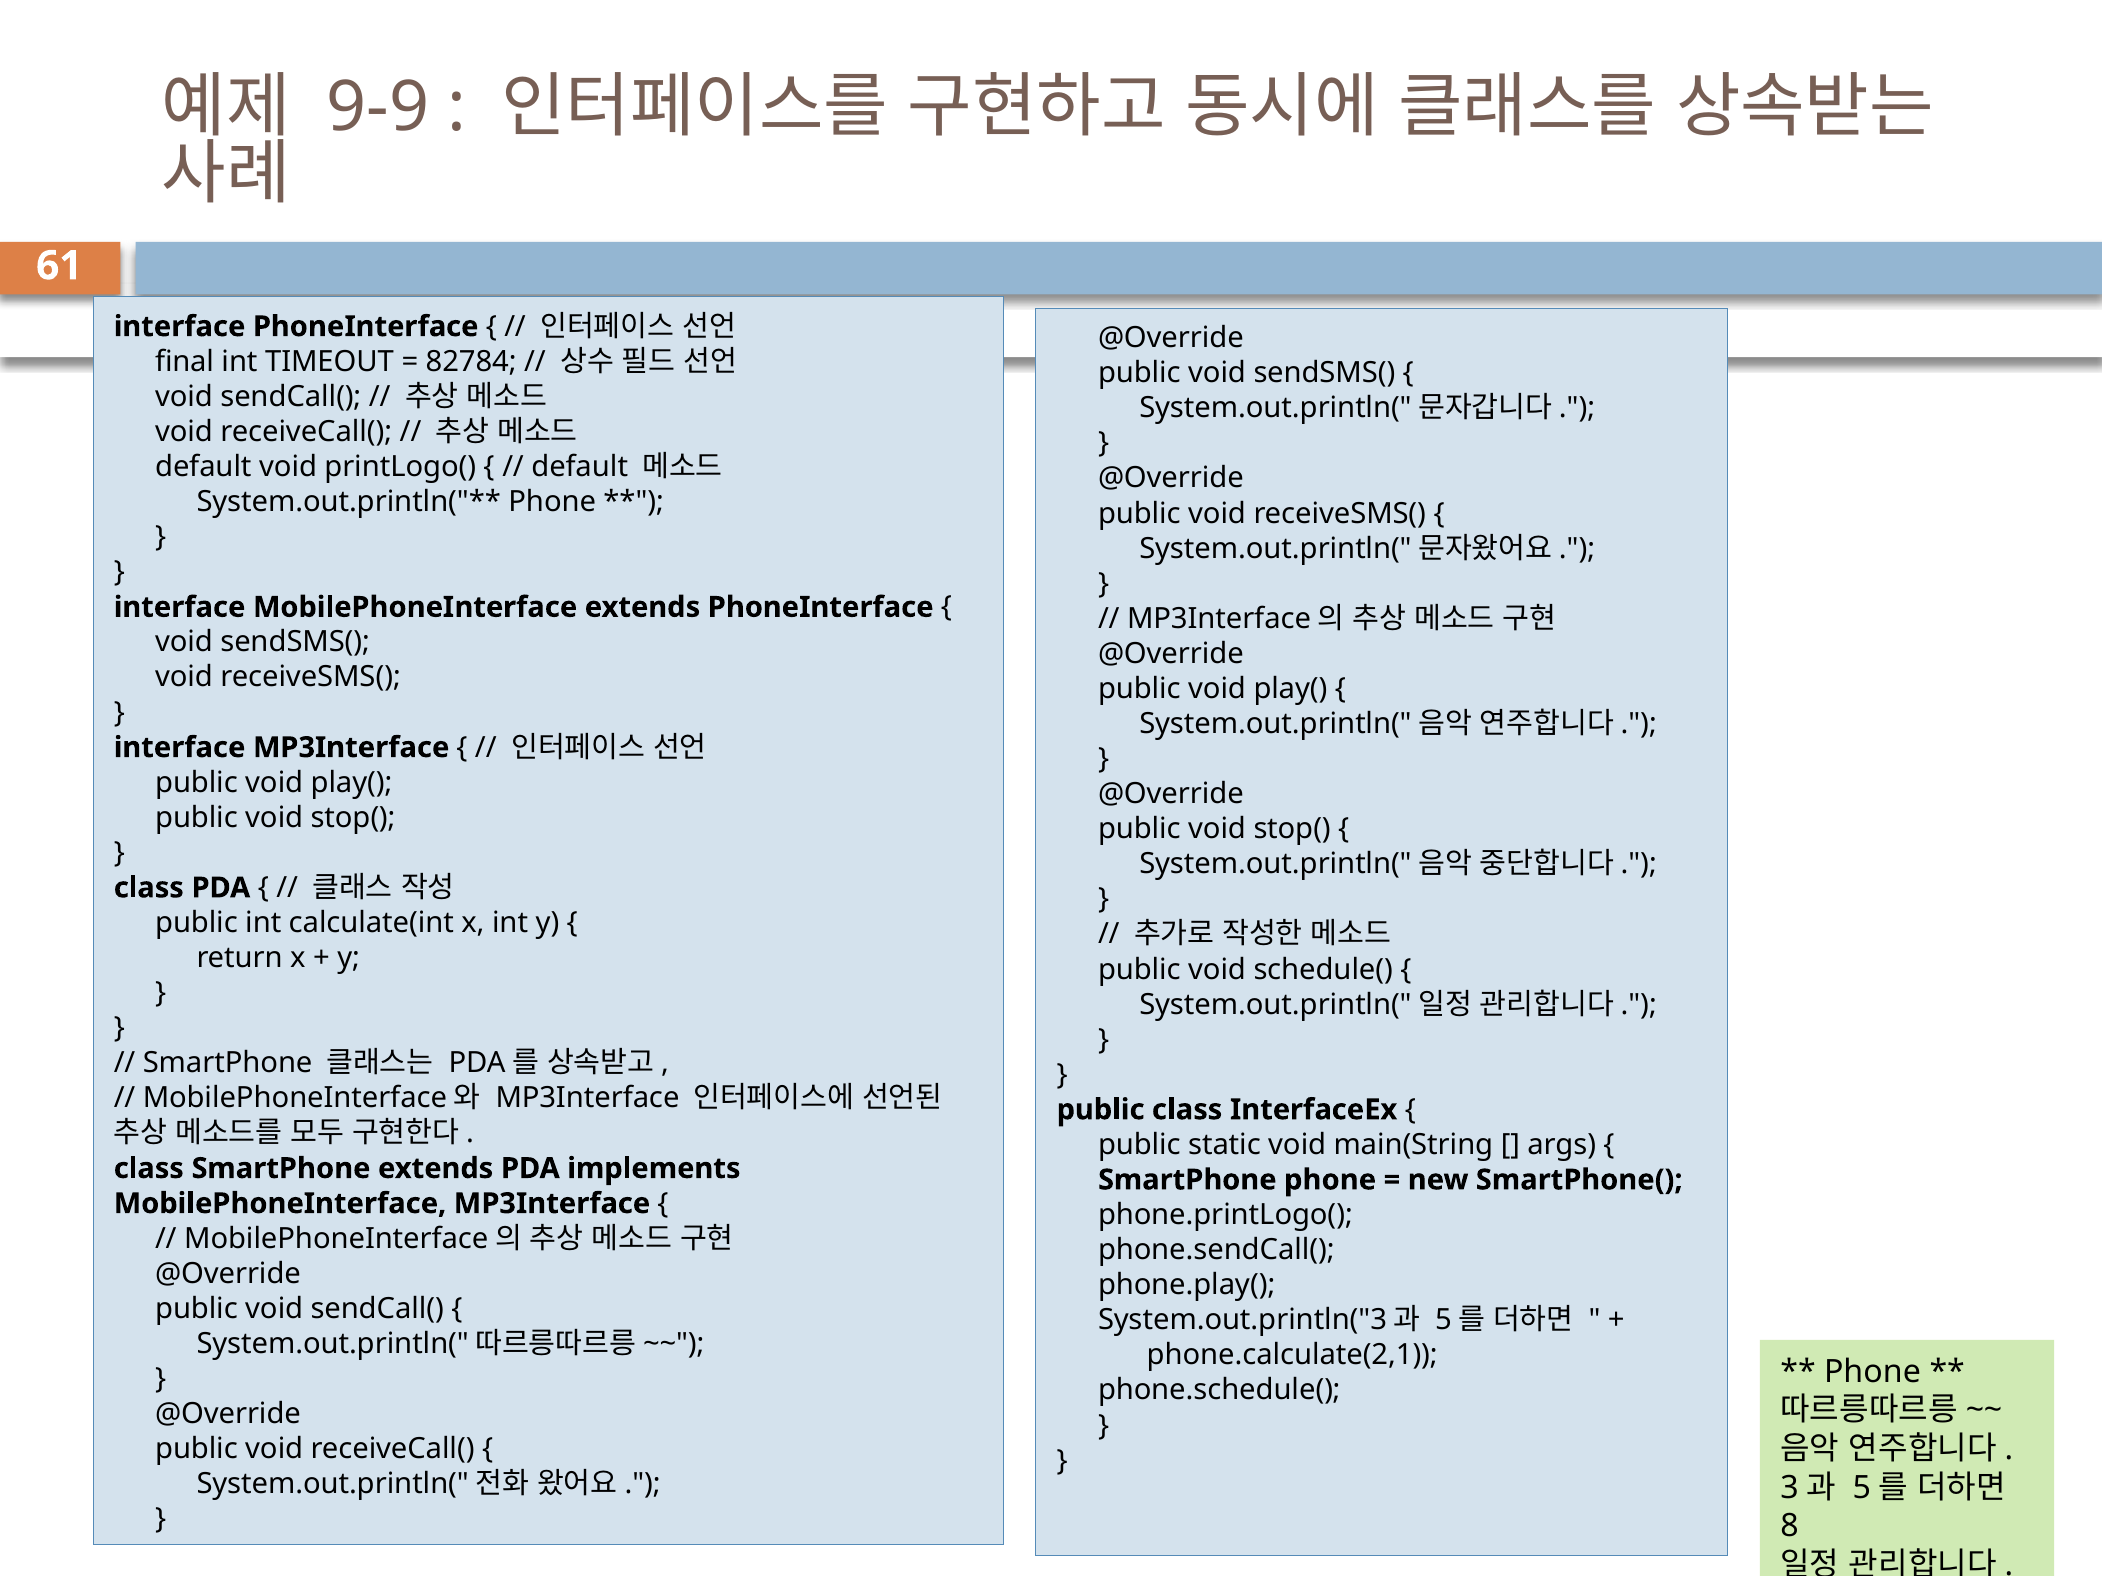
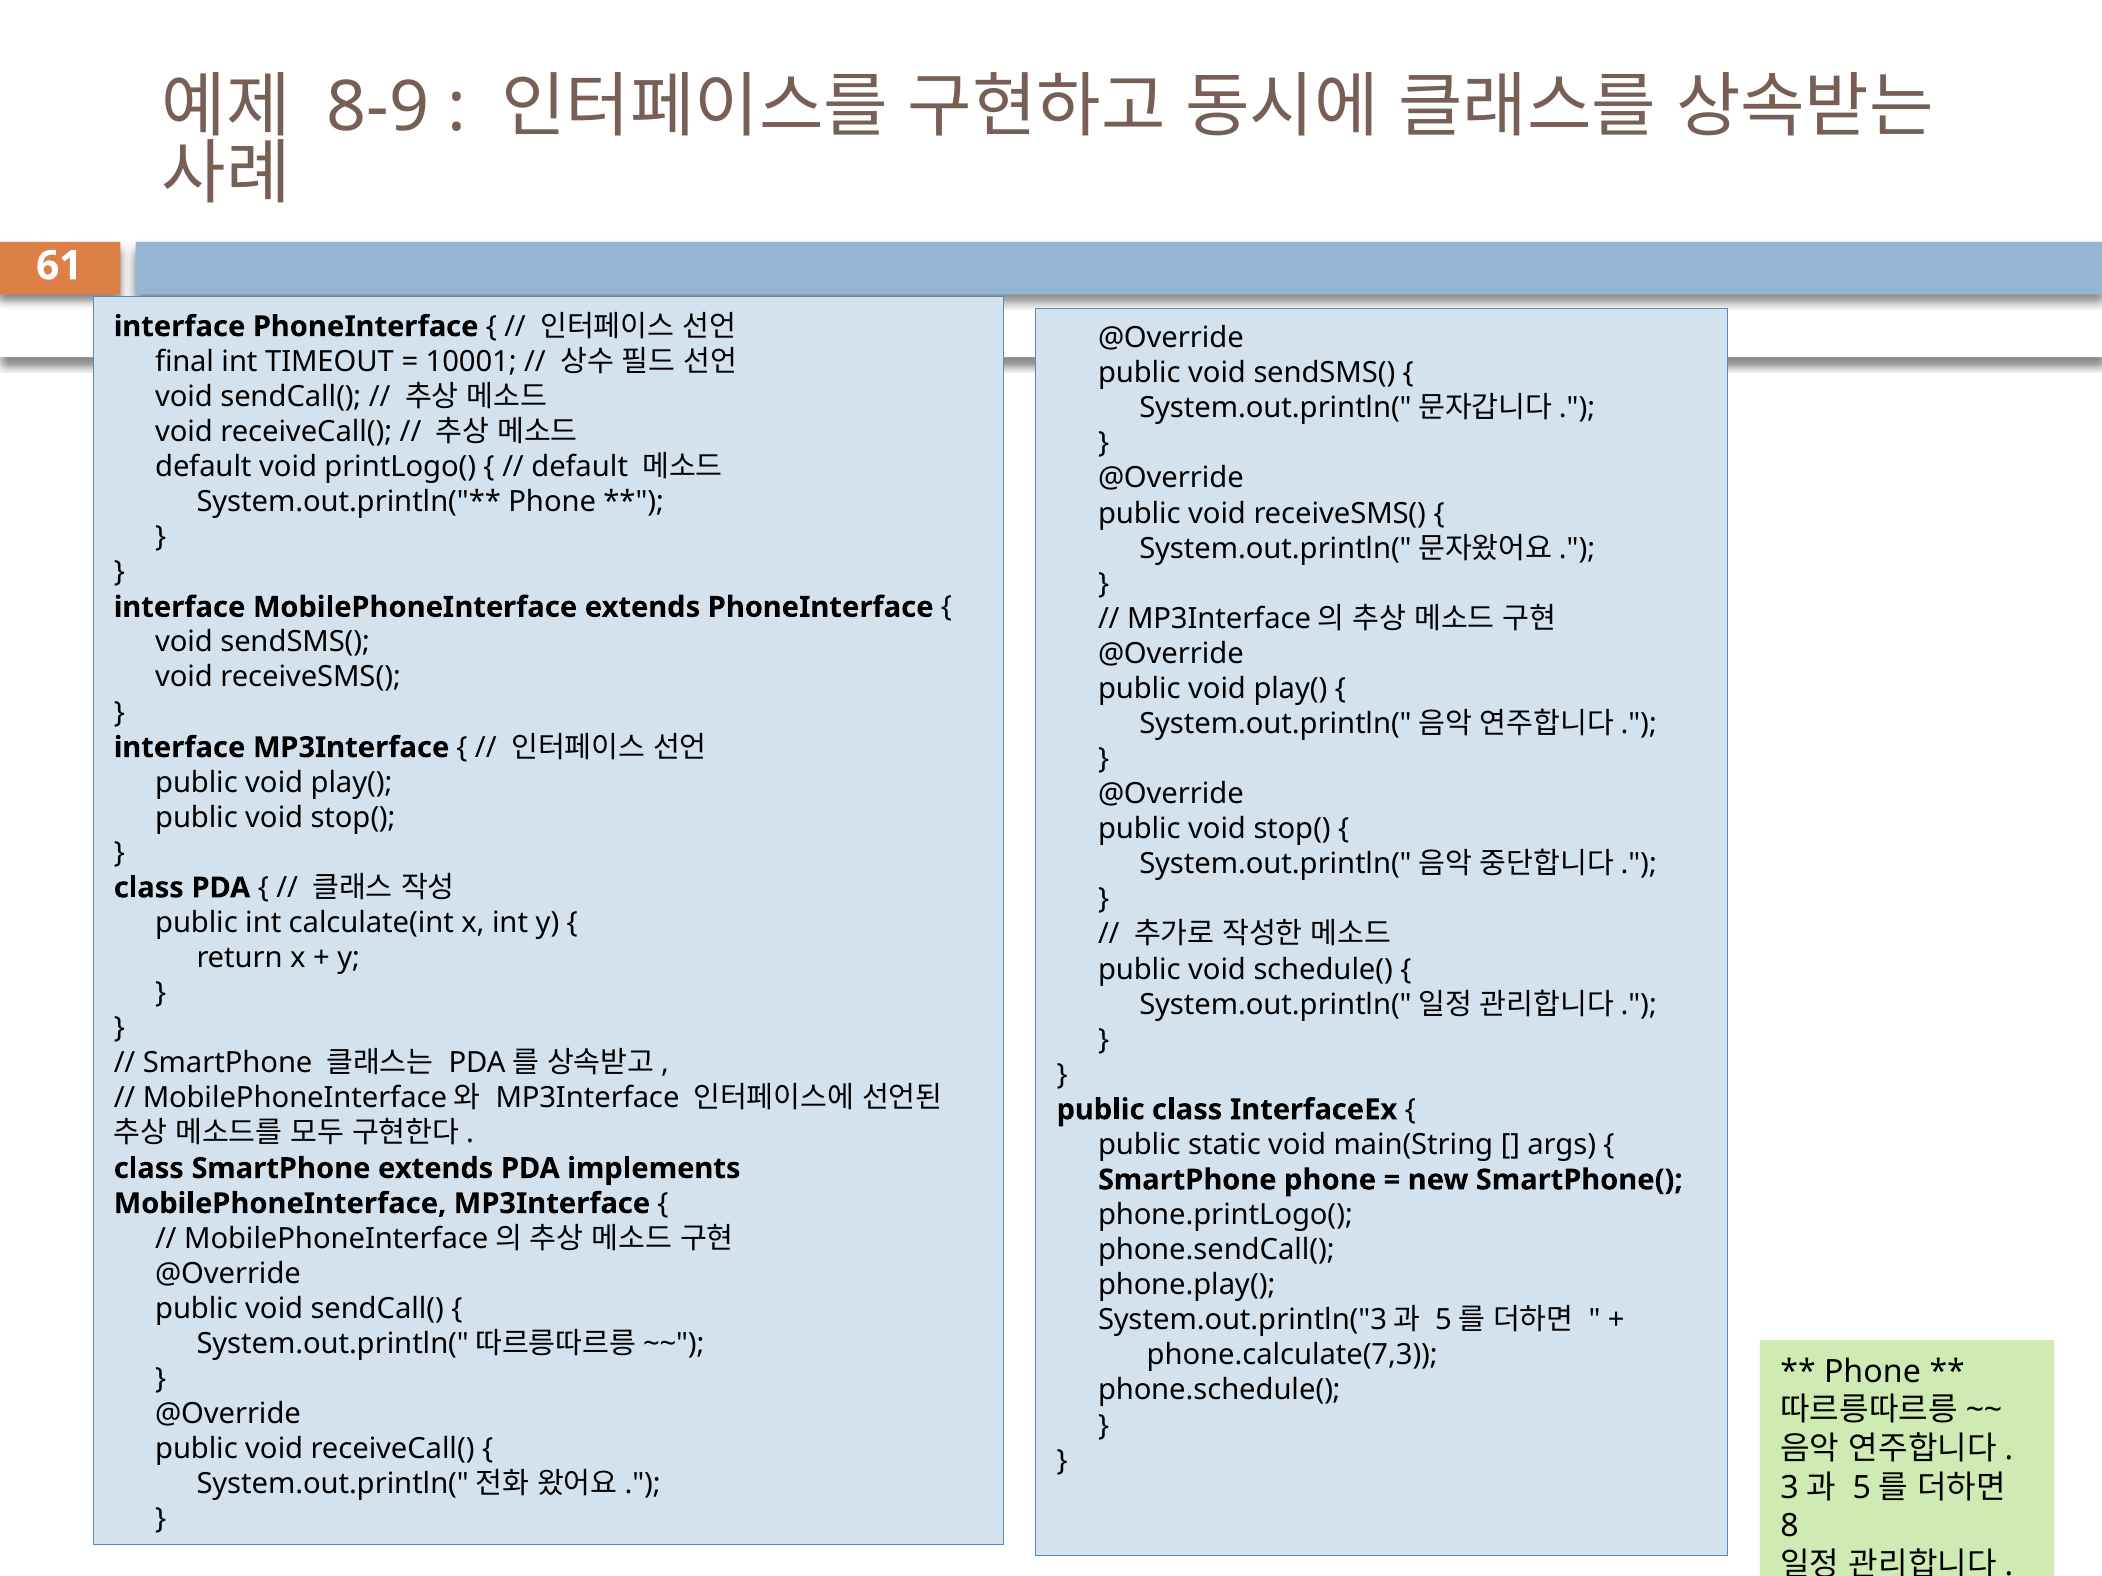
9-9: 9-9 -> 8-9
82784: 82784 -> 10001
phone.calculate(2,1: phone.calculate(2,1 -> phone.calculate(7,3
